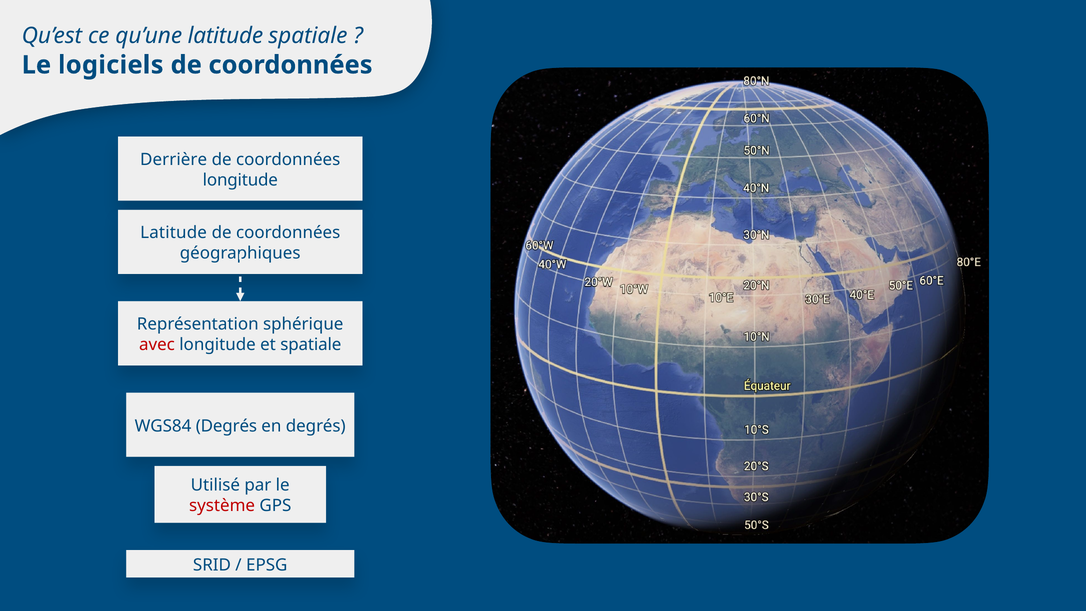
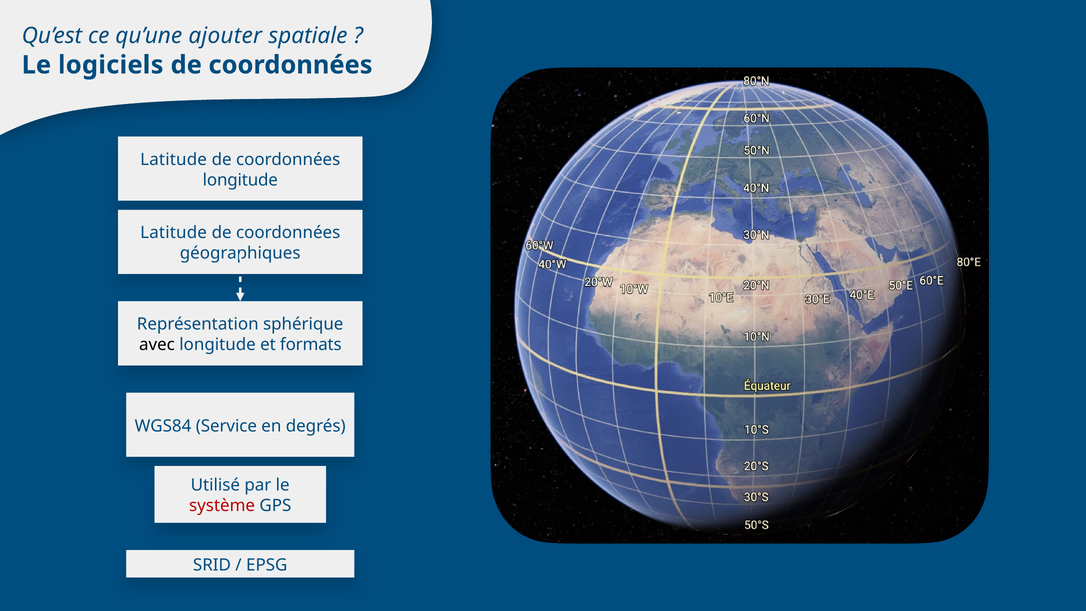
qu’une latitude: latitude -> ajouter
Derrière at (174, 160): Derrière -> Latitude
avec colour: red -> black
et spatiale: spatiale -> formats
WGS84 Degrés: Degrés -> Service
